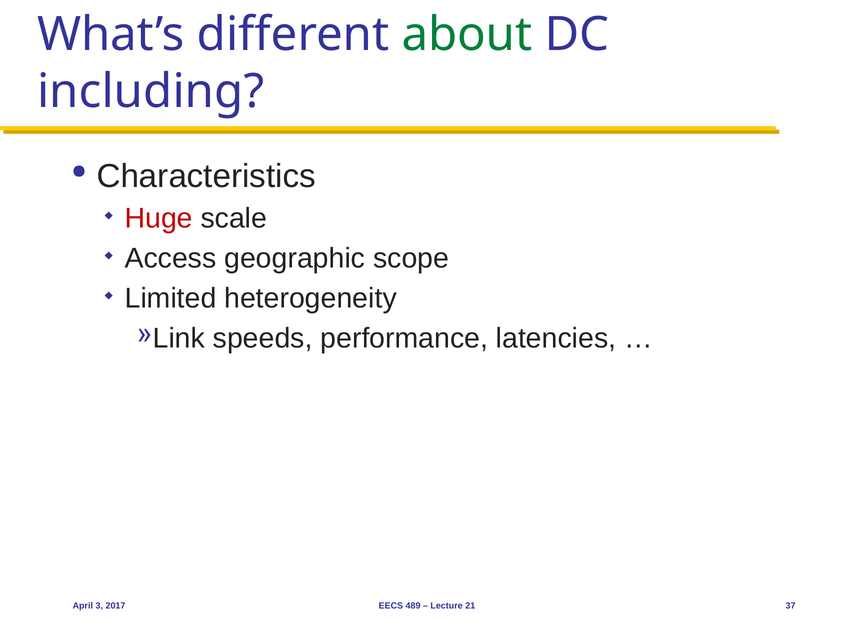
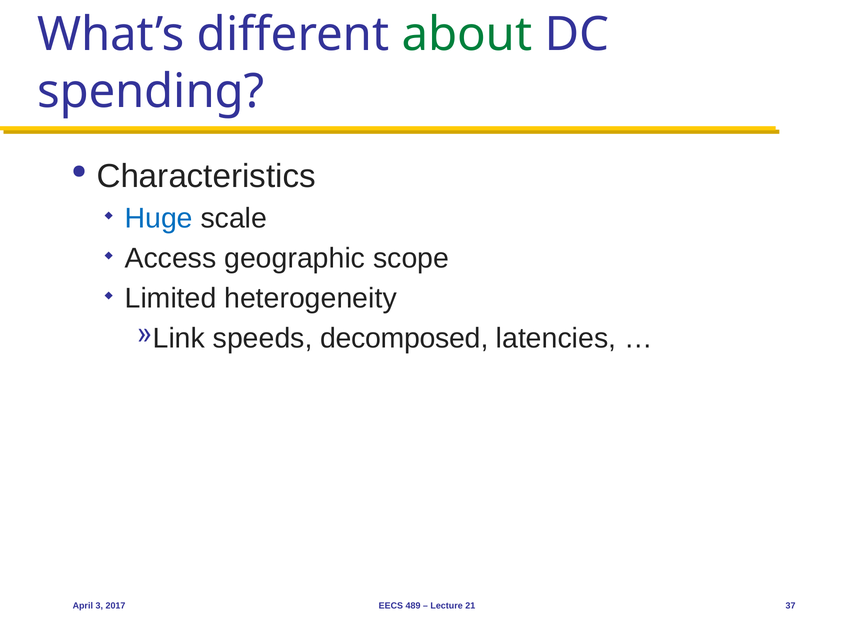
including: including -> spending
Huge colour: red -> blue
performance: performance -> decomposed
